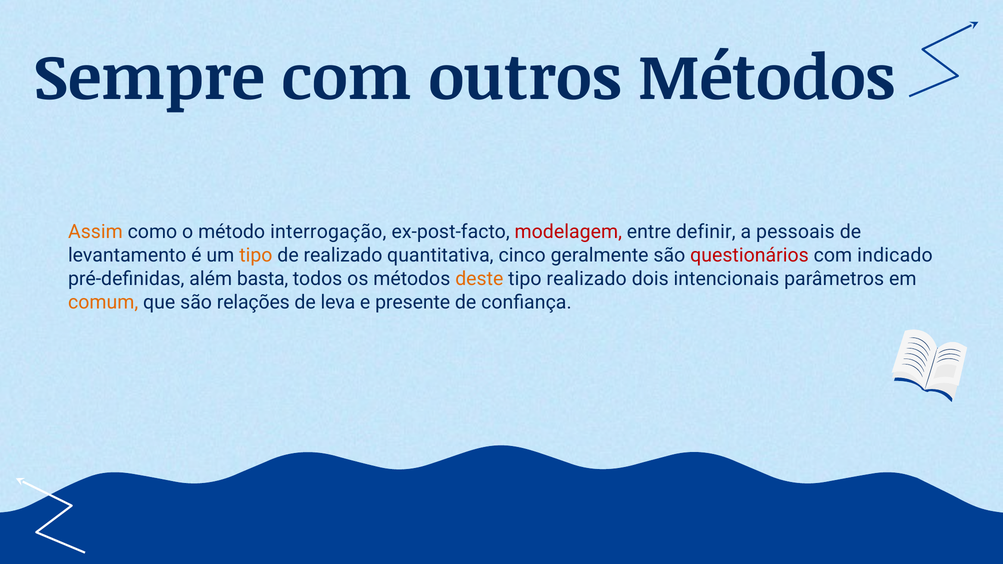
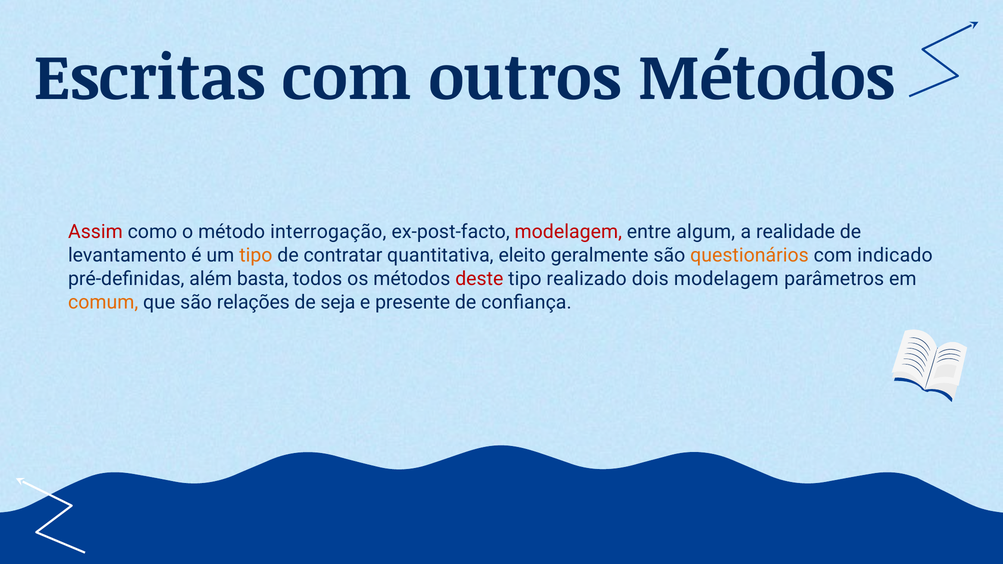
Sempre: Sempre -> Escritas
Assim colour: orange -> red
definir: definir -> algum
pessoais: pessoais -> realidade
de realizado: realizado -> contratar
cinco: cinco -> eleito
questionários colour: red -> orange
deste colour: orange -> red
dois intencionais: intencionais -> modelagem
leva: leva -> seja
